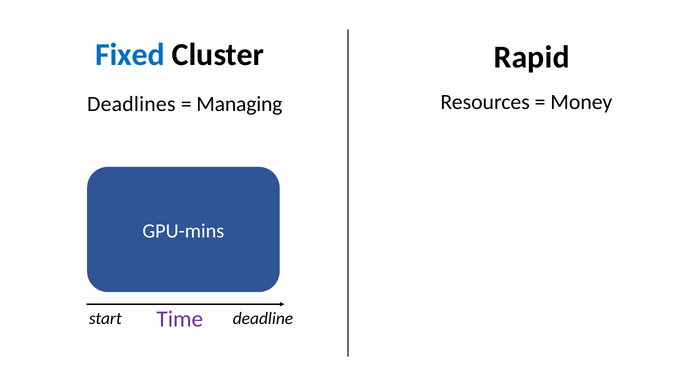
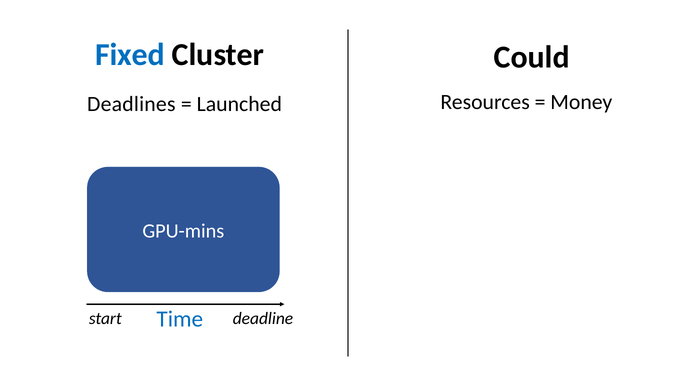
Rapid: Rapid -> Could
Managing: Managing -> Launched
Time colour: purple -> blue
